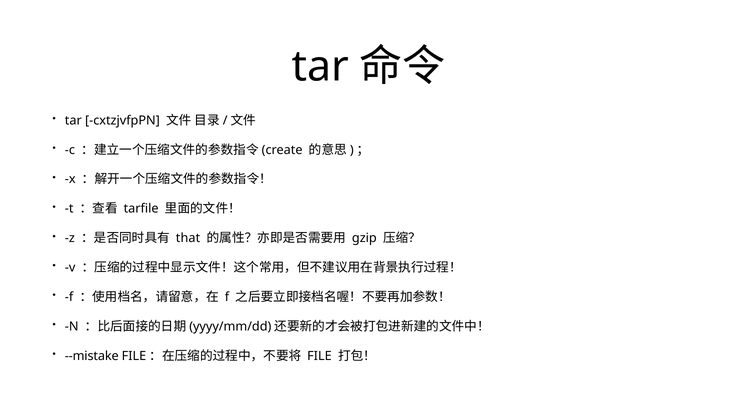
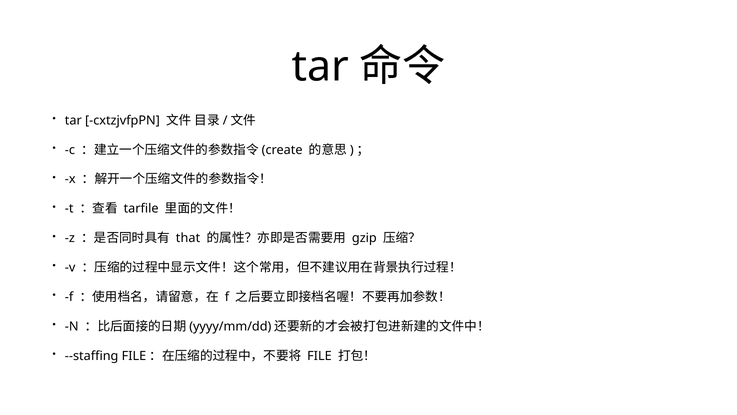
--mistake: --mistake -> --staffing
